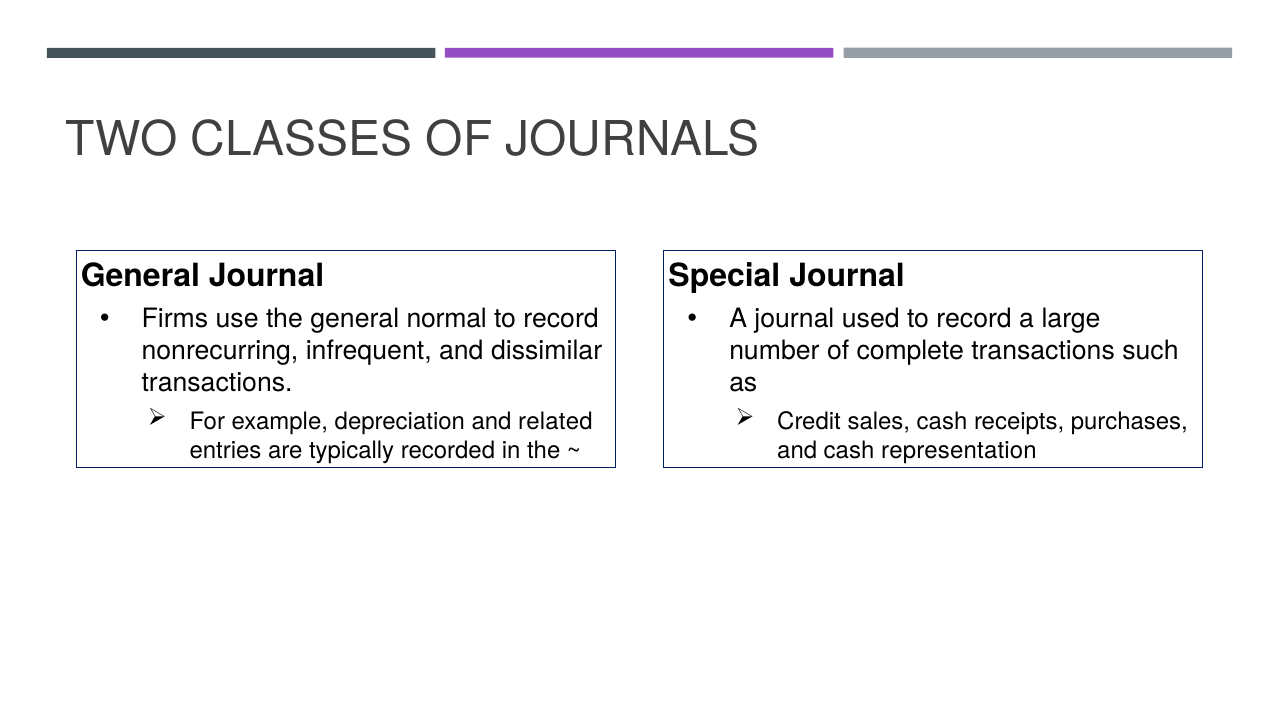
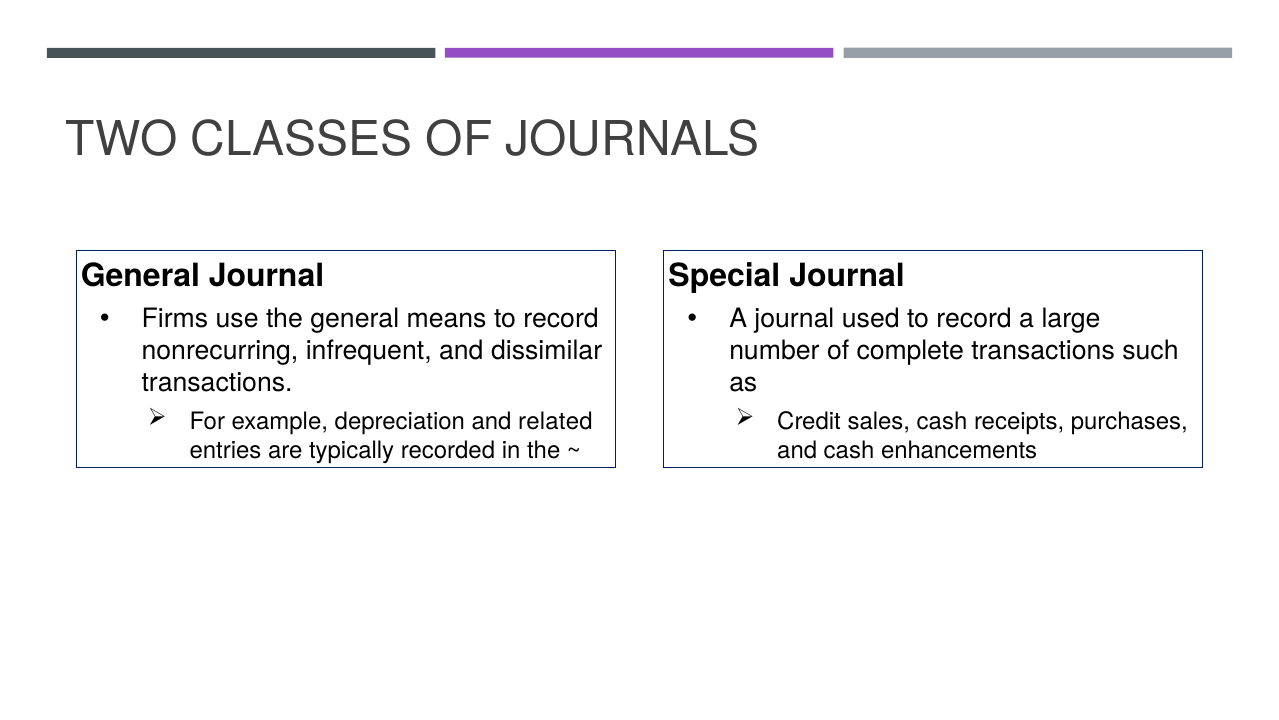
normal: normal -> means
representation: representation -> enhancements
